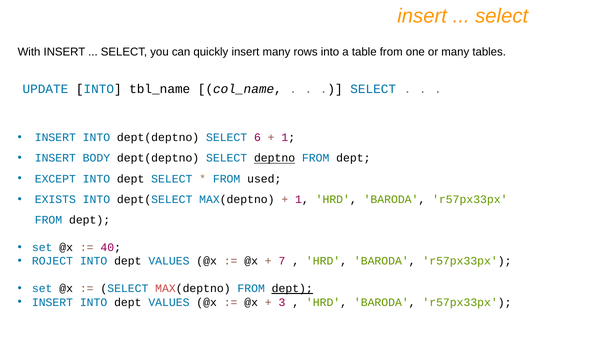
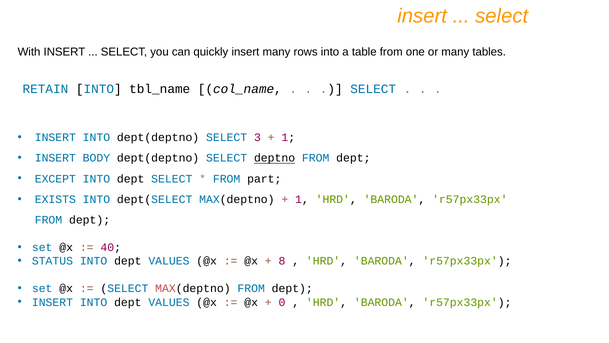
UPDATE: UPDATE -> RETAIN
6: 6 -> 3
used: used -> part
ROJECT: ROJECT -> STATUS
7: 7 -> 8
dept at (292, 288) underline: present -> none
3: 3 -> 0
